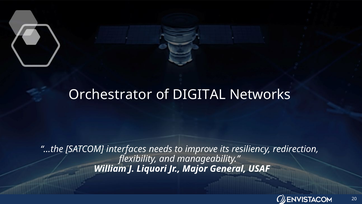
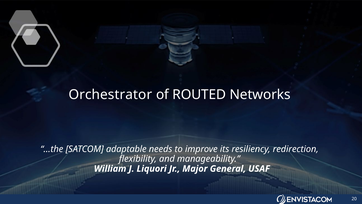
DIGITAL: DIGITAL -> ROUTED
interfaces: interfaces -> adaptable
